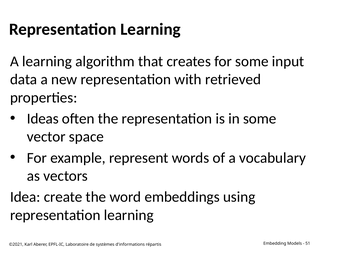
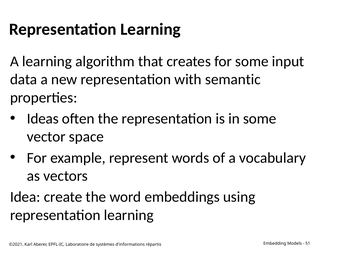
retrieved: retrieved -> semantic
